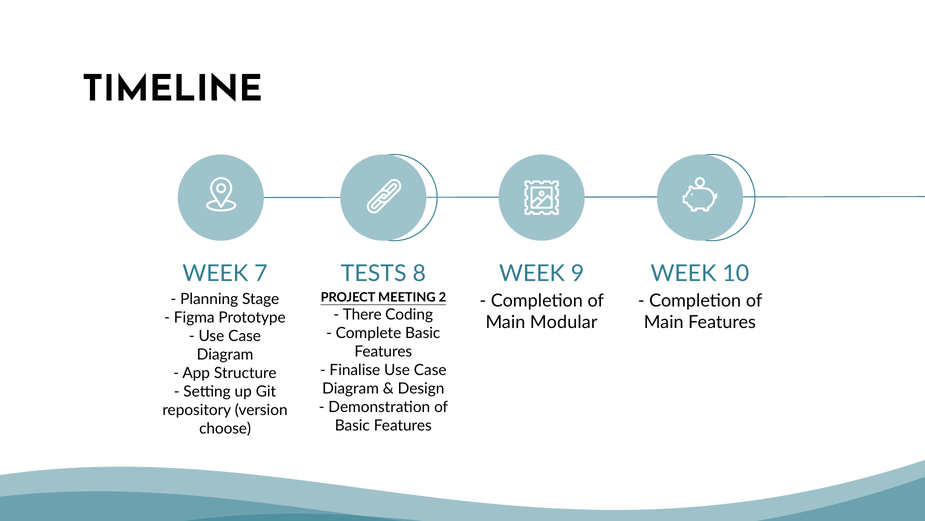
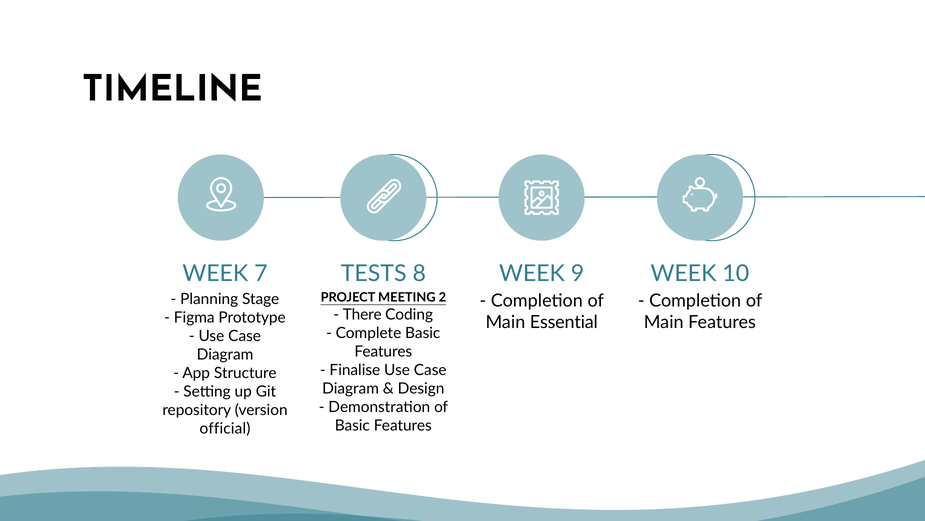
Modular: Modular -> Essential
choose: choose -> official
